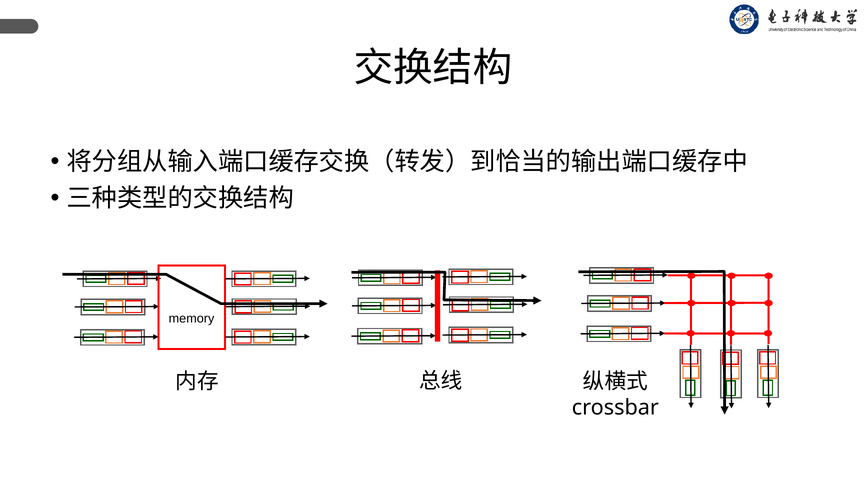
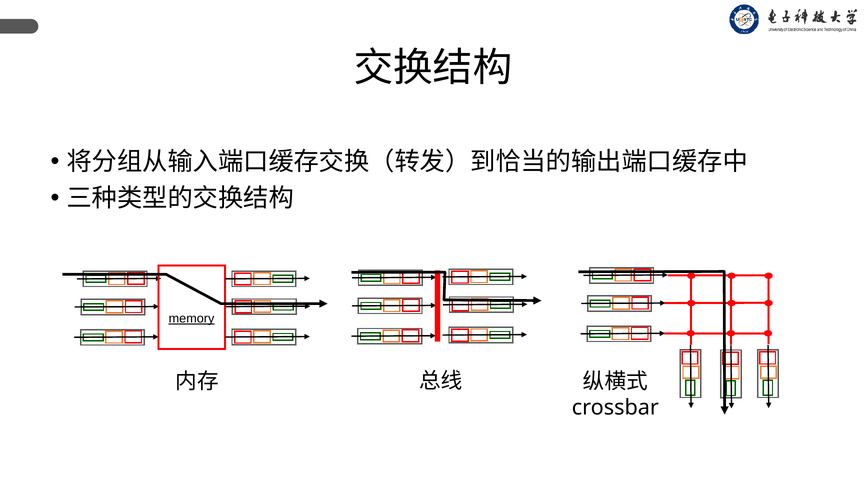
memory underline: none -> present
